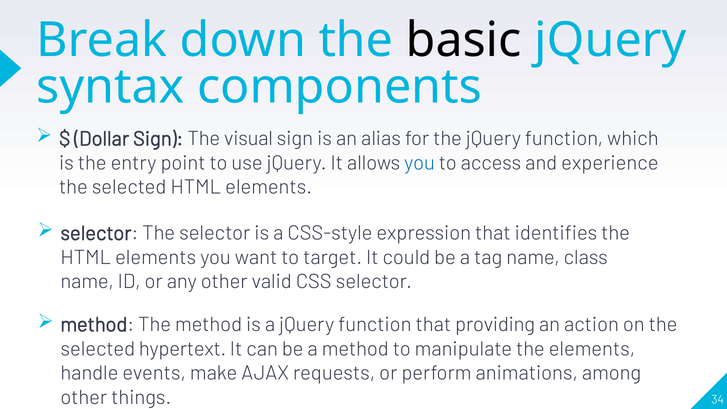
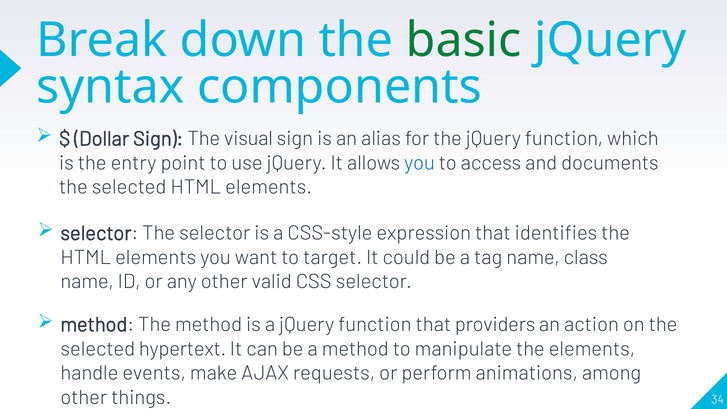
basic colour: black -> green
experience: experience -> documents
providing: providing -> providers
